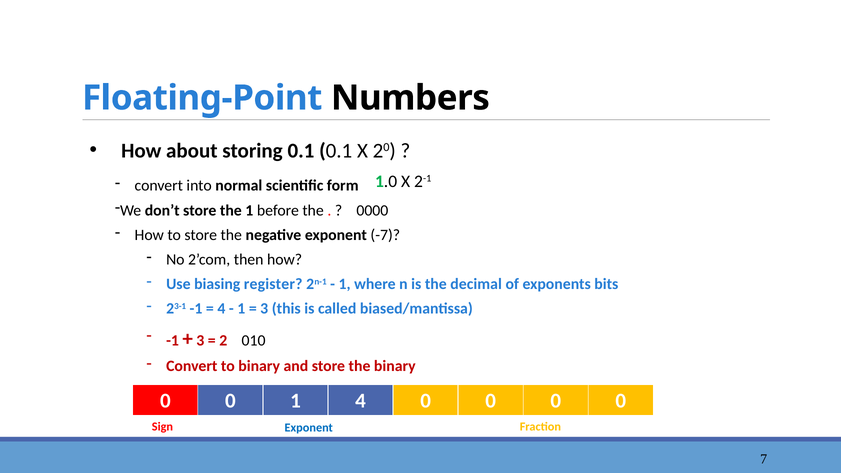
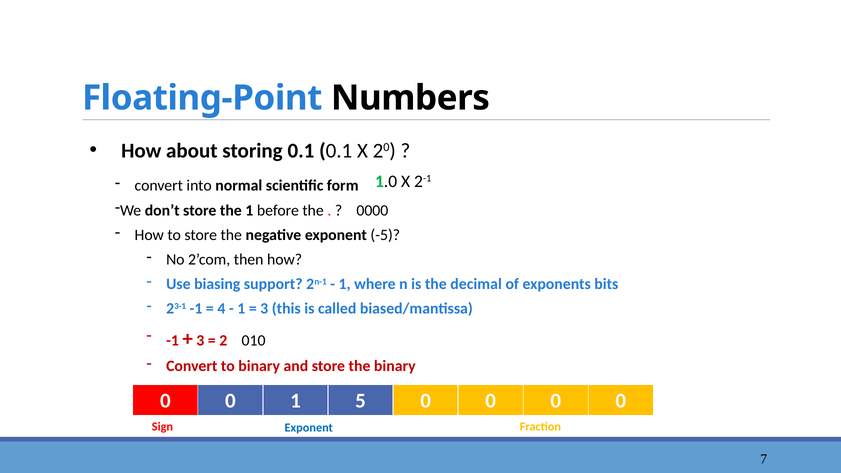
-7: -7 -> -5
register: register -> support
1 4: 4 -> 5
